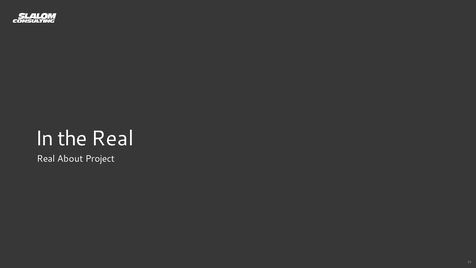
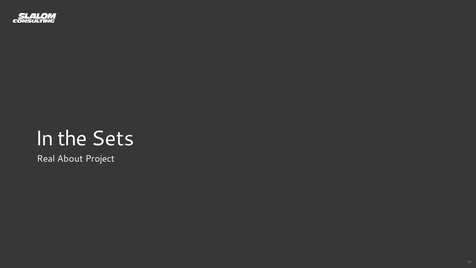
the Real: Real -> Sets
